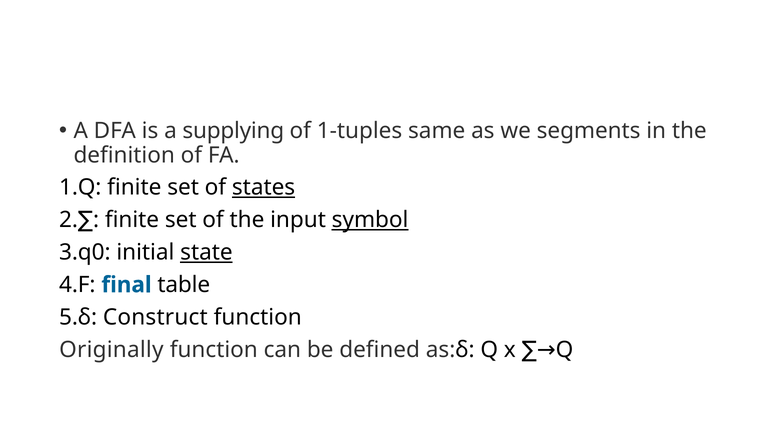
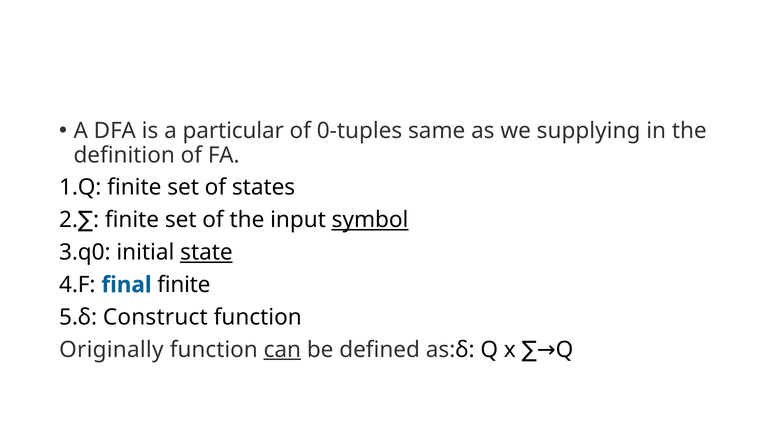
supplying: supplying -> particular
1-tuples: 1-tuples -> 0-tuples
segments: segments -> supplying
states underline: present -> none
final table: table -> finite
can underline: none -> present
